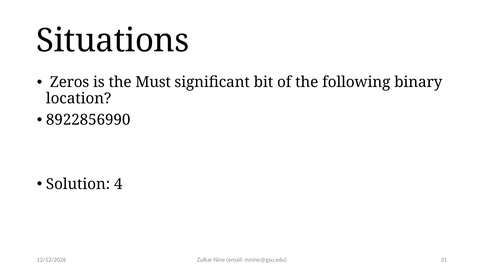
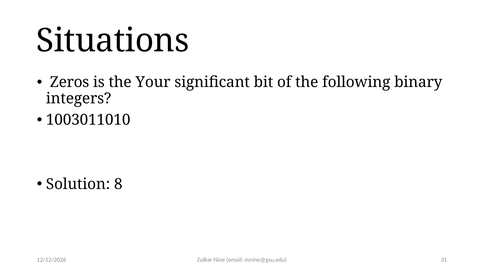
Must: Must -> Your
location: location -> integers
8922856990: 8922856990 -> 1003011010
4: 4 -> 8
